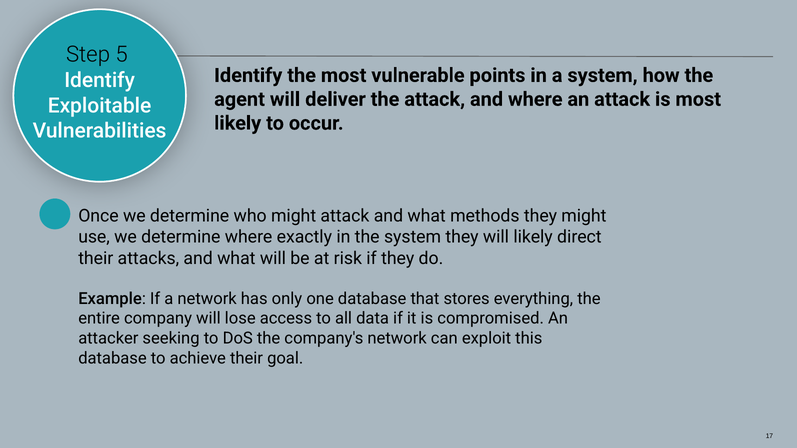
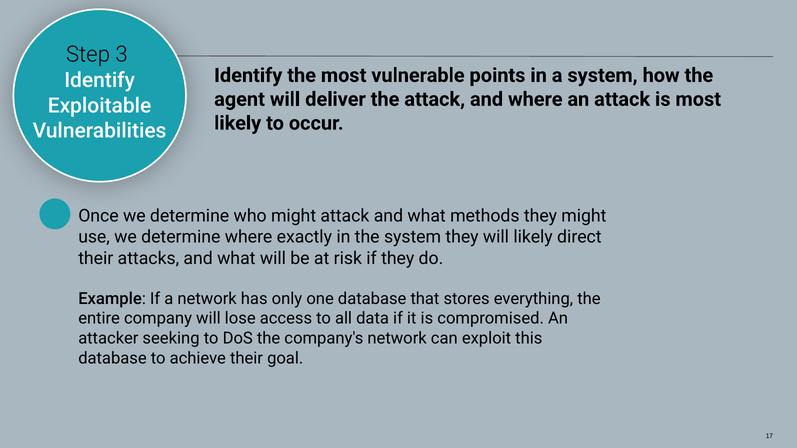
5: 5 -> 3
